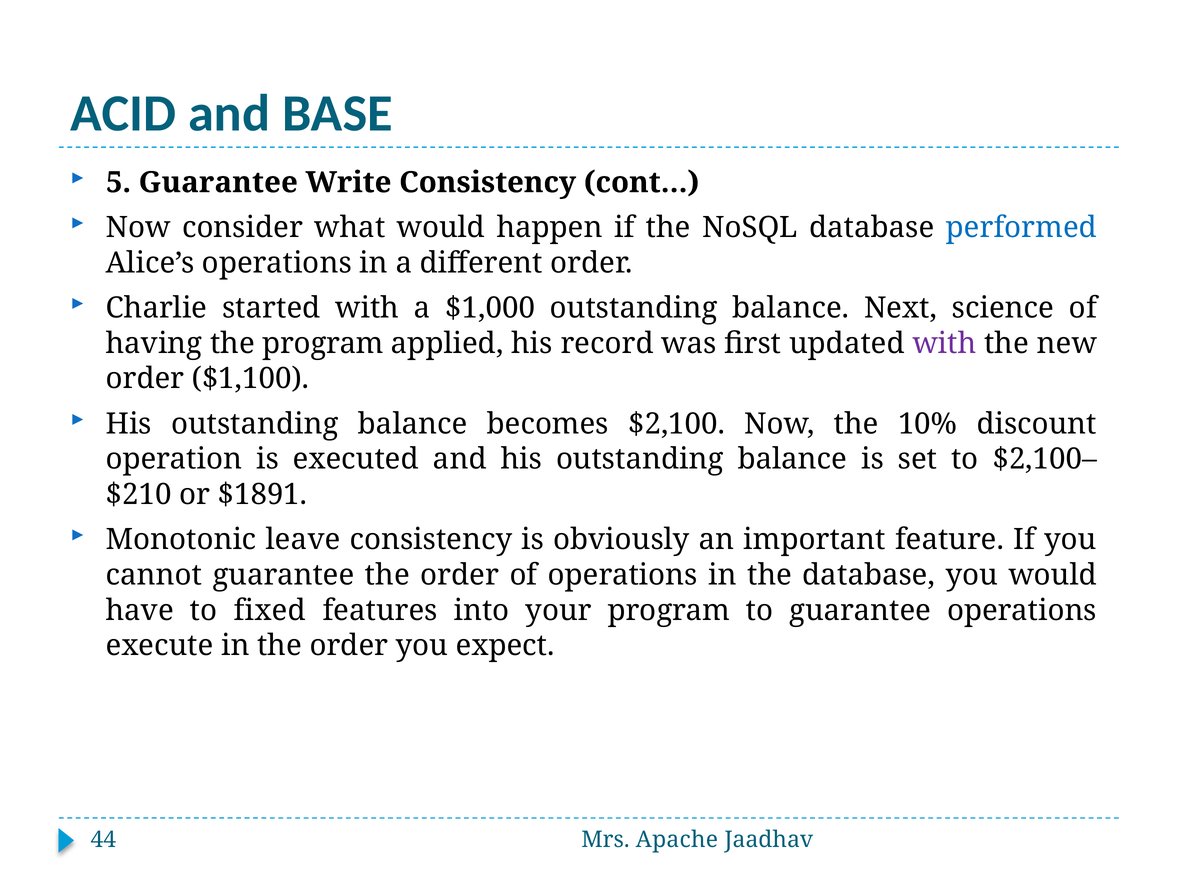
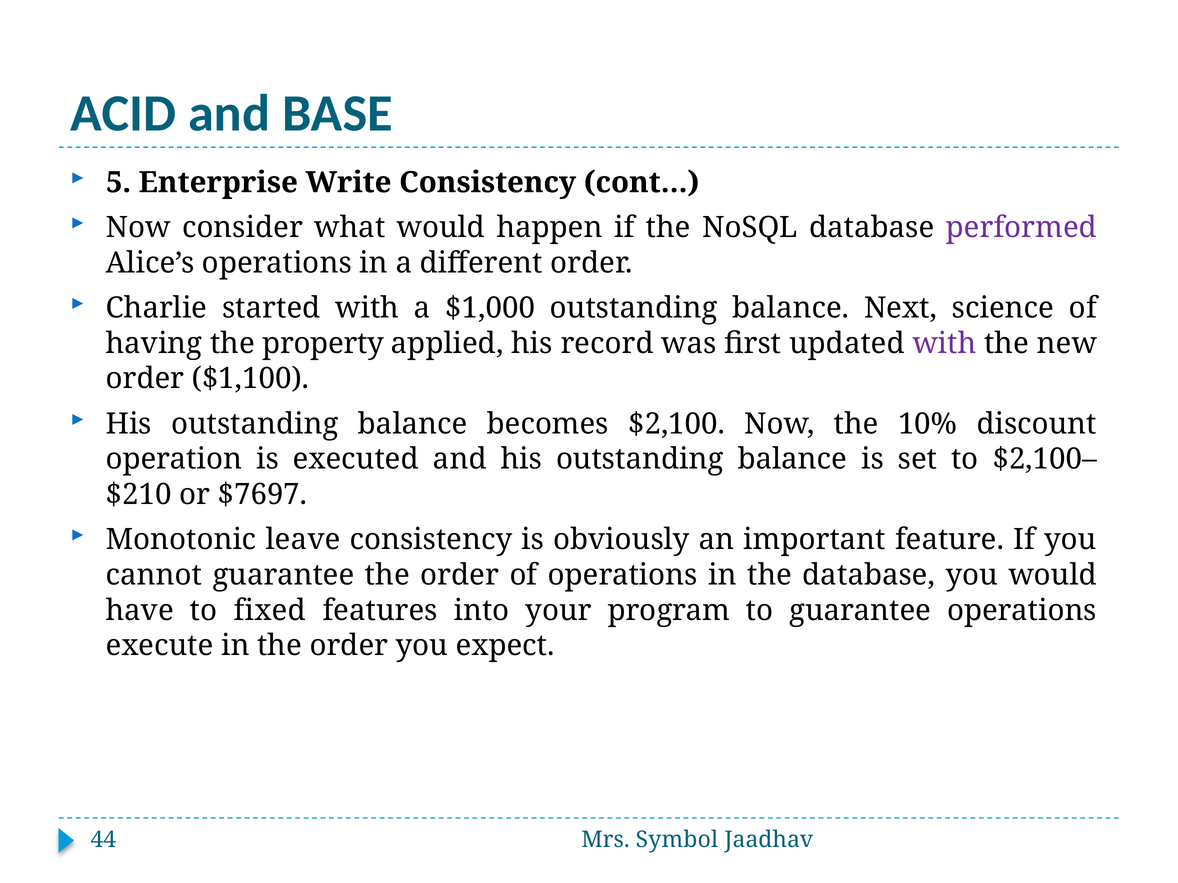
5 Guarantee: Guarantee -> Enterprise
performed colour: blue -> purple
the program: program -> property
$1891: $1891 -> $7697
Apache: Apache -> Symbol
